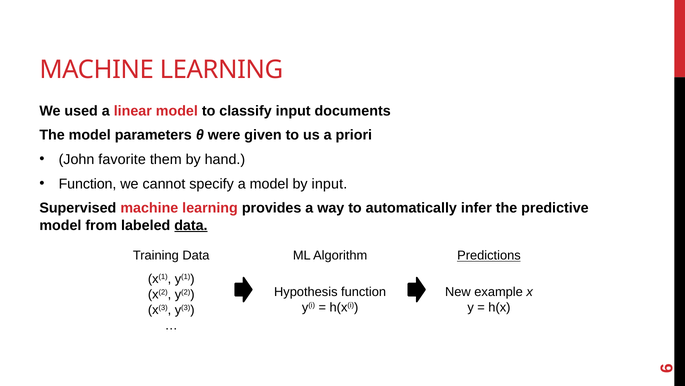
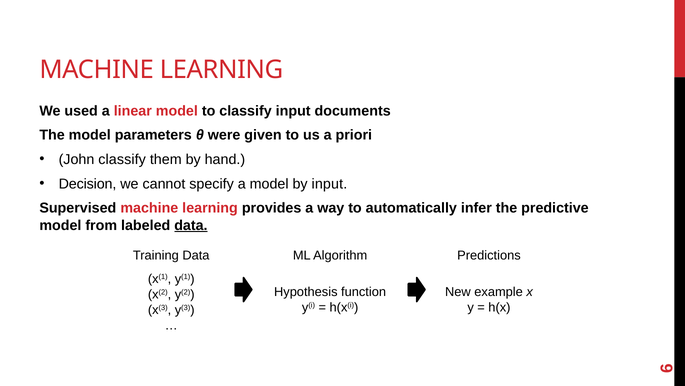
John favorite: favorite -> classify
Function at (88, 183): Function -> Decision
Predictions underline: present -> none
